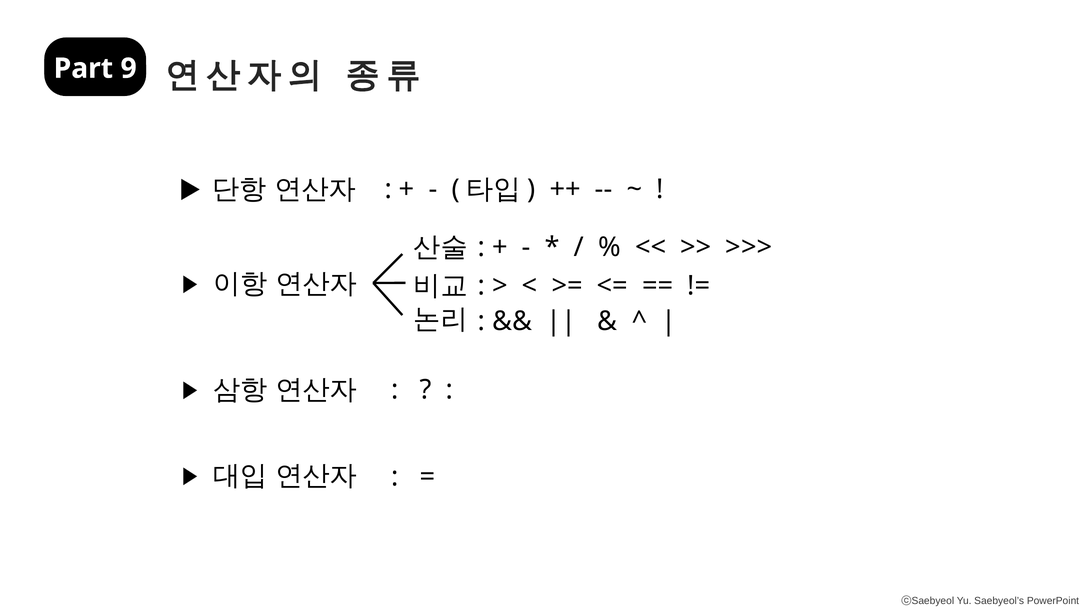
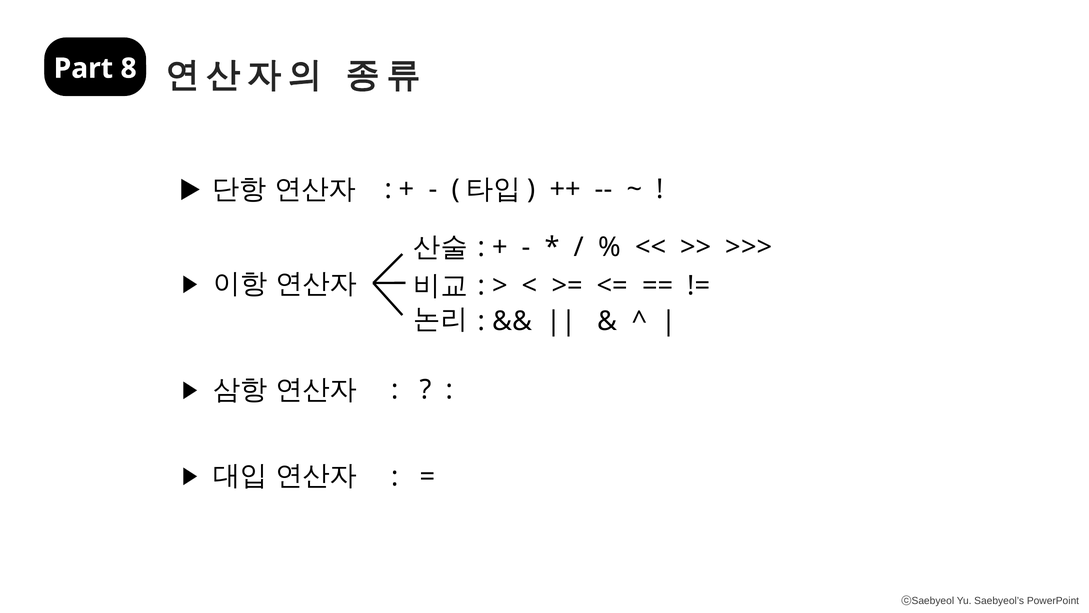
9: 9 -> 8
